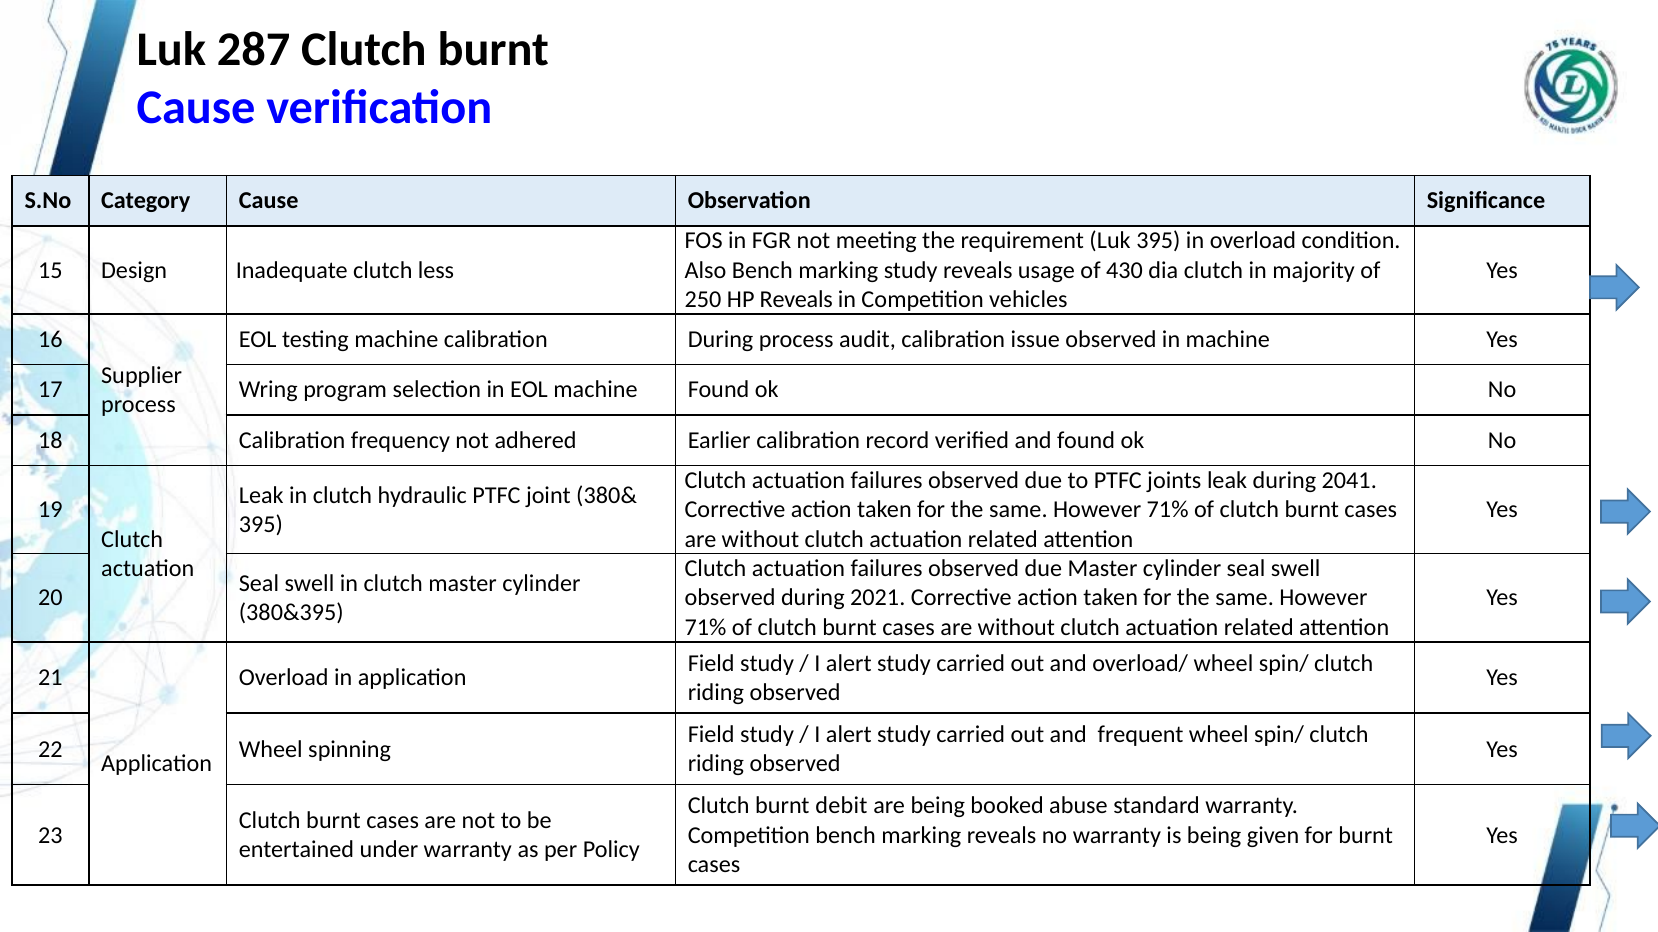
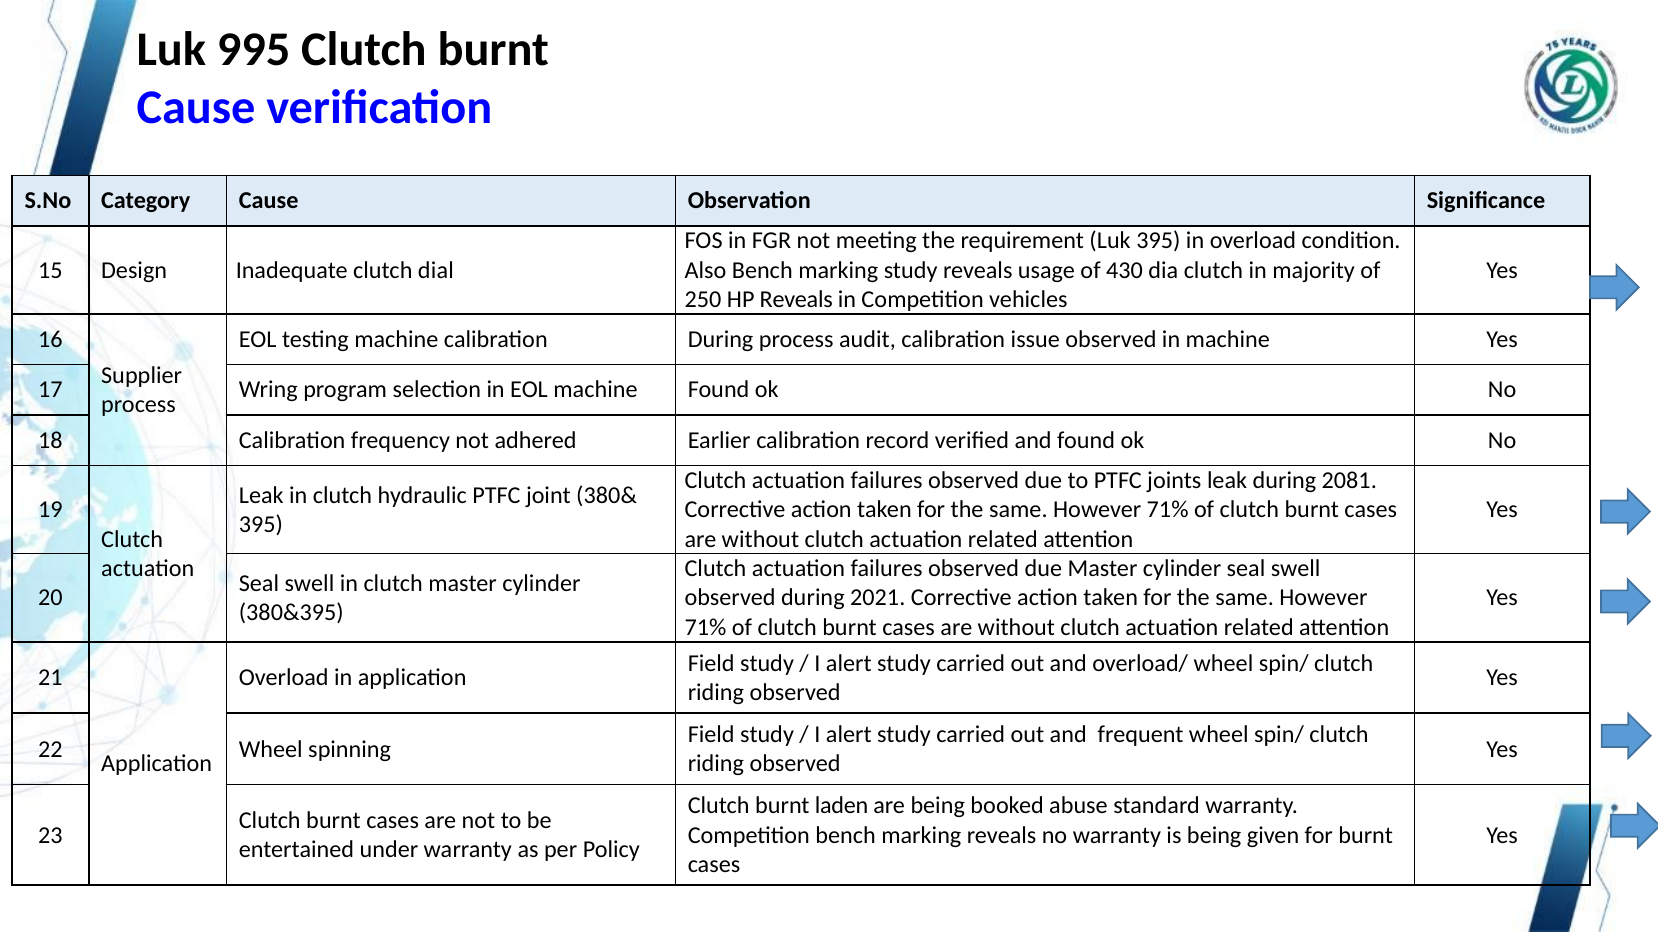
287: 287 -> 995
less: less -> dial
2041: 2041 -> 2081
debit: debit -> laden
